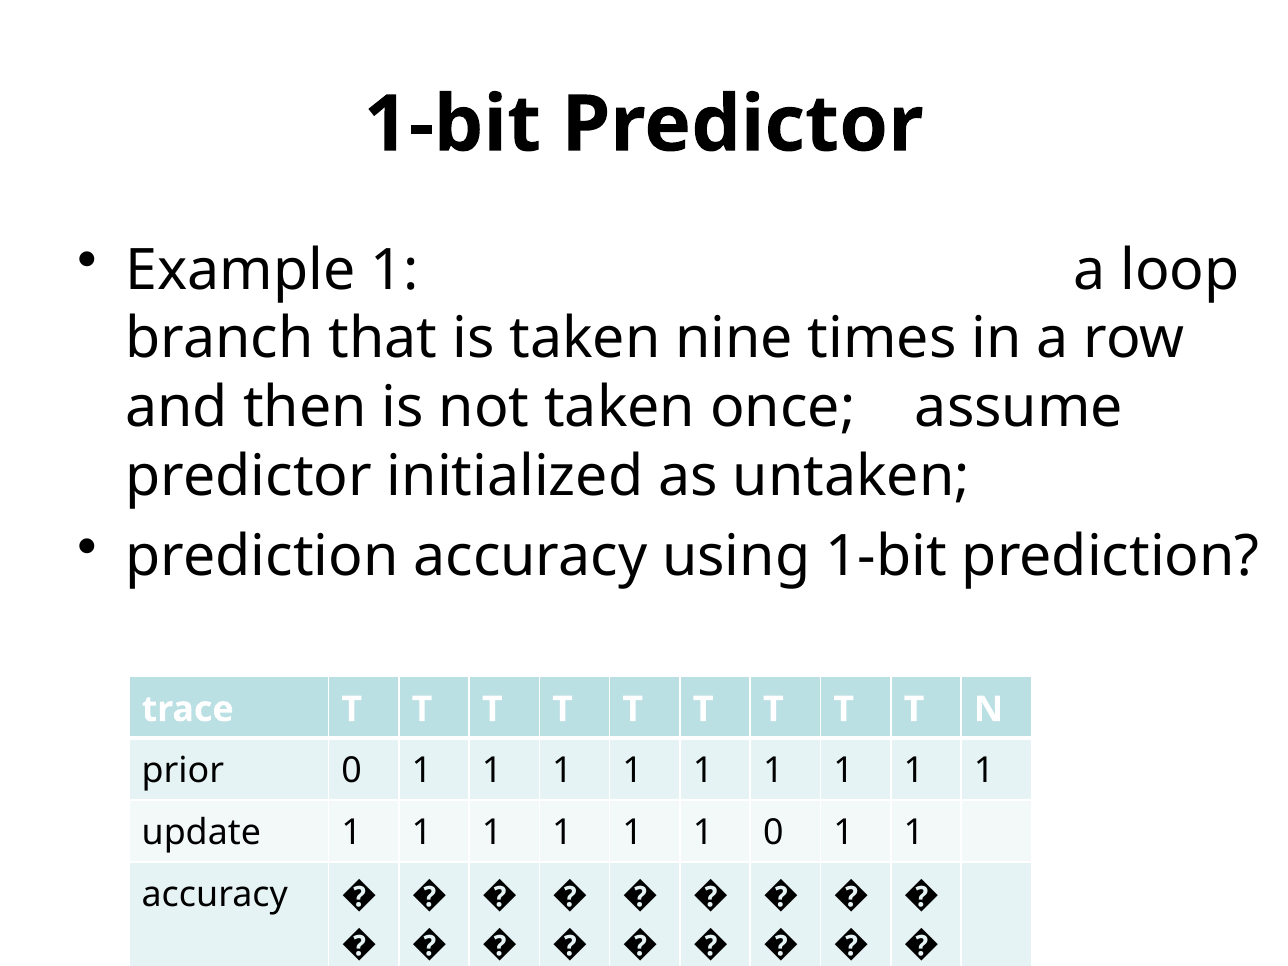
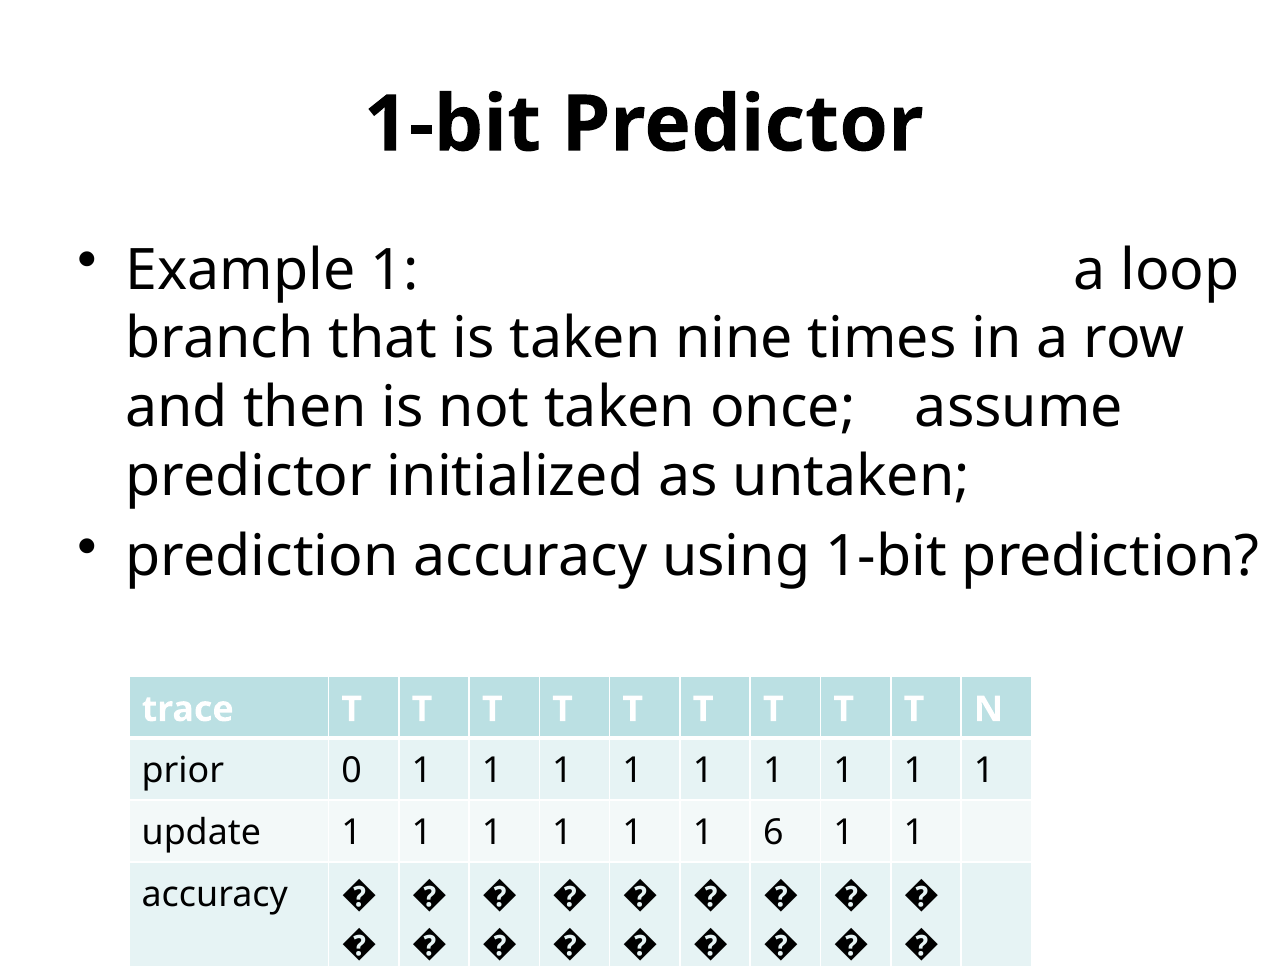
1 0: 0 -> 6
